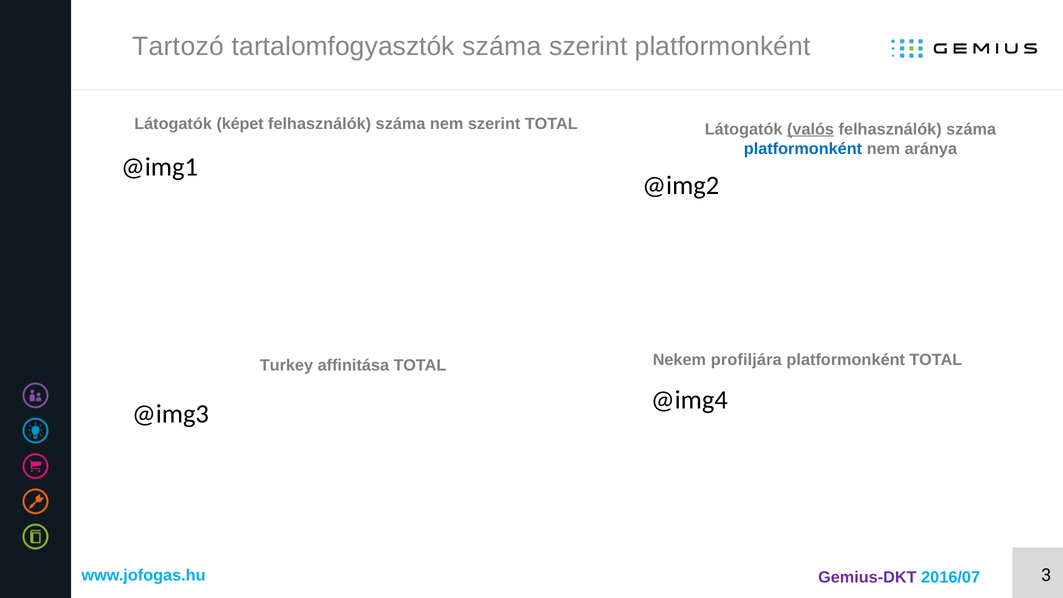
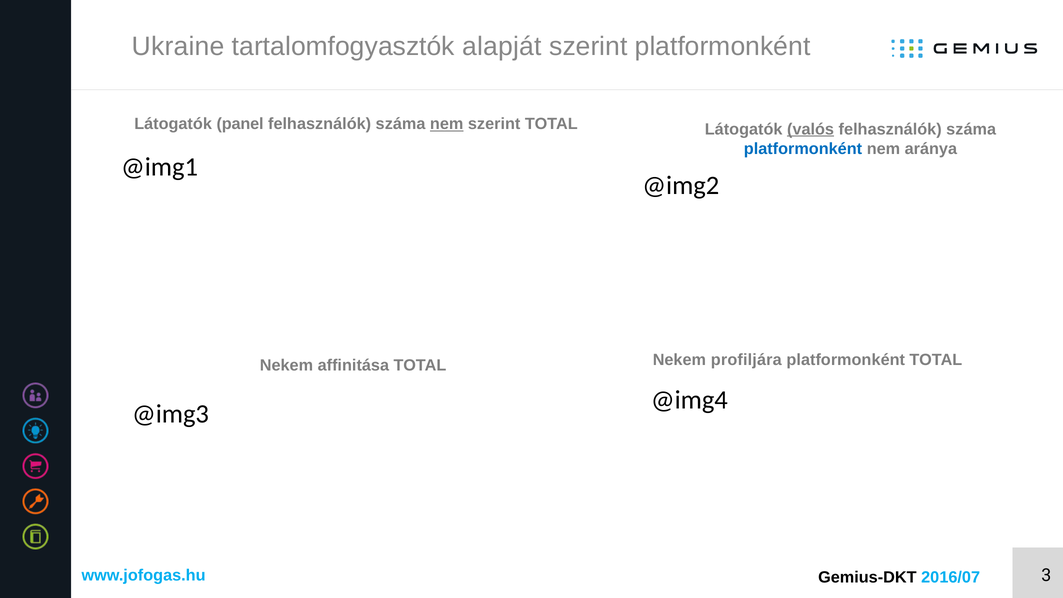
Tartozó: Tartozó -> Ukraine
tartalomfogyasztók száma: száma -> alapját
képet: képet -> panel
nem at (447, 124) underline: none -> present
Turkey at (286, 365): Turkey -> Nekem
Gemius-DKT colour: purple -> black
